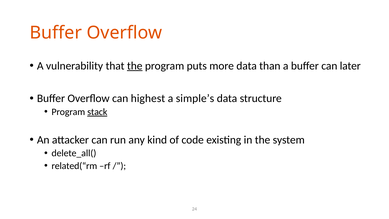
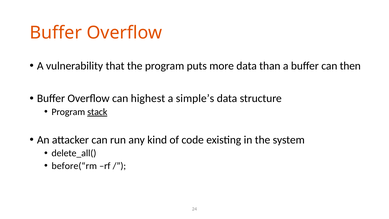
the at (135, 66) underline: present -> none
later: later -> then
related(“rm: related(“rm -> before(“rm
